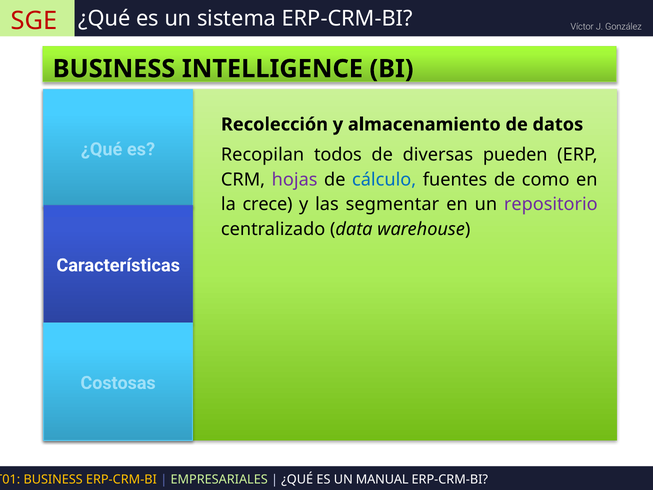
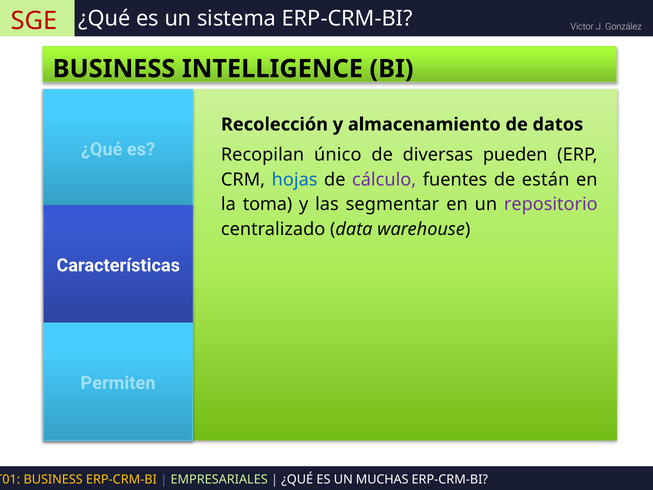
todos: todos -> único
hojas colour: purple -> blue
cálculo colour: blue -> purple
como: como -> están
crece: crece -> toma
Costosas: Costosas -> Permiten
MANUAL: MANUAL -> MUCHAS
